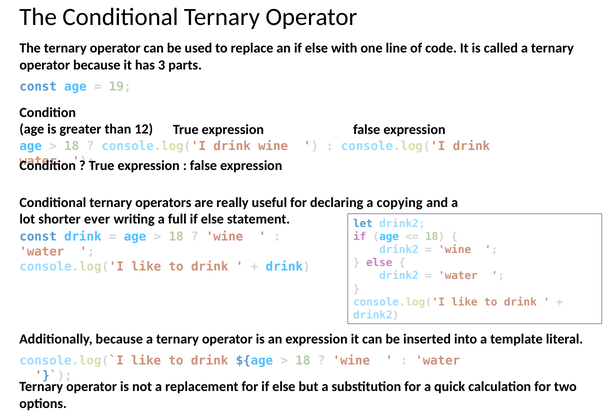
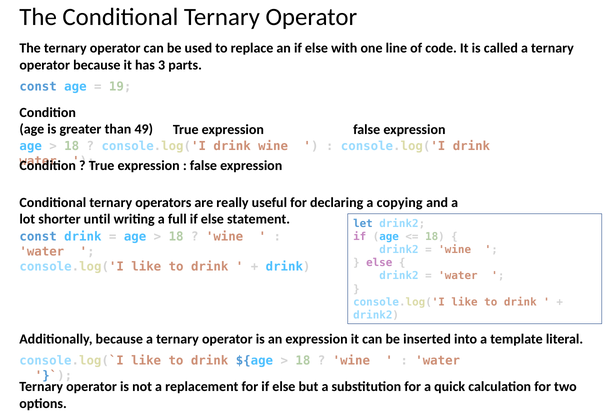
12: 12 -> 49
ever: ever -> until
